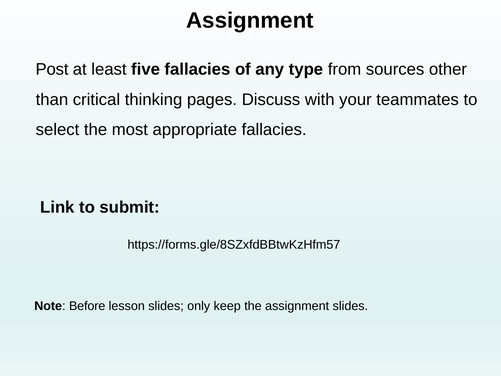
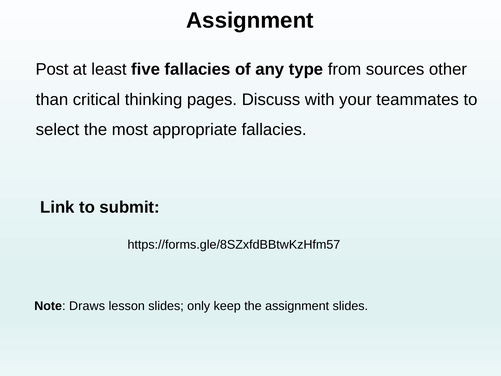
Before: Before -> Draws
